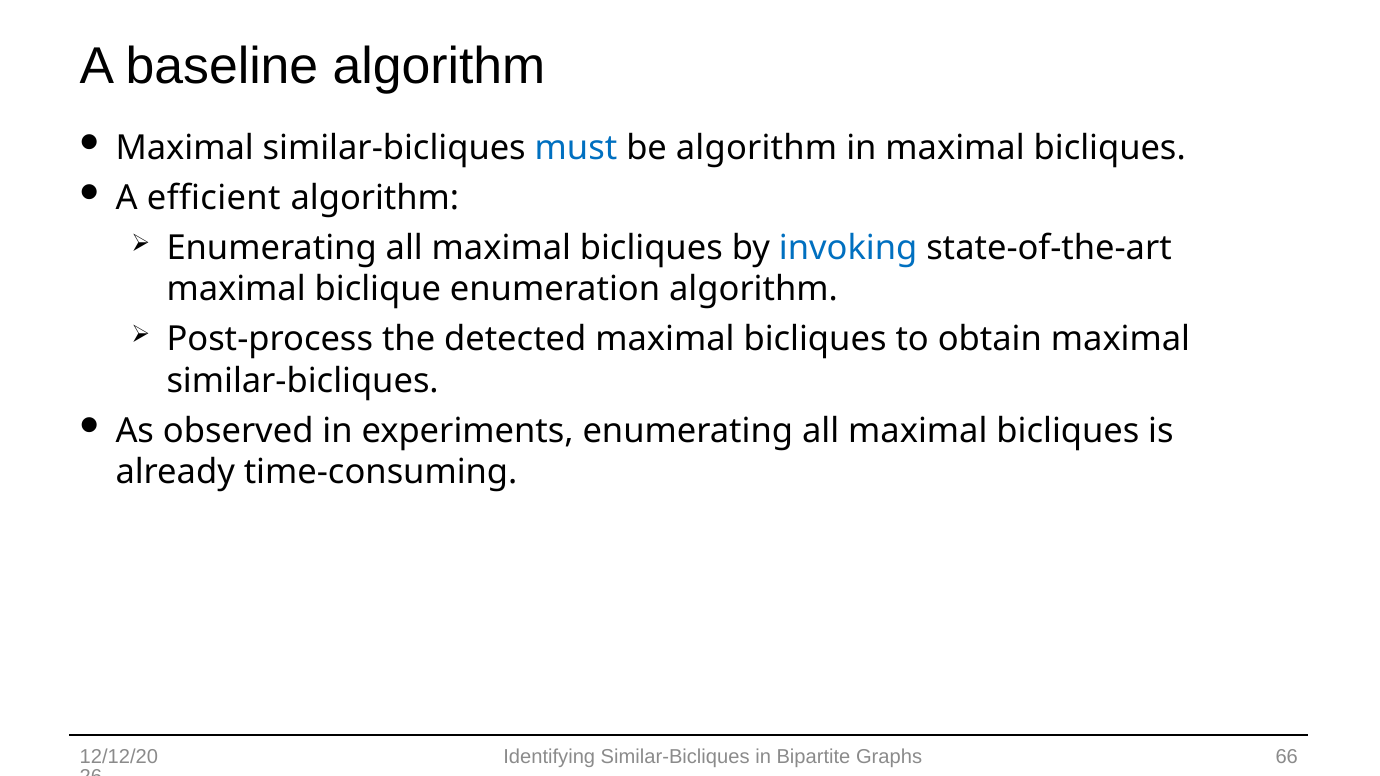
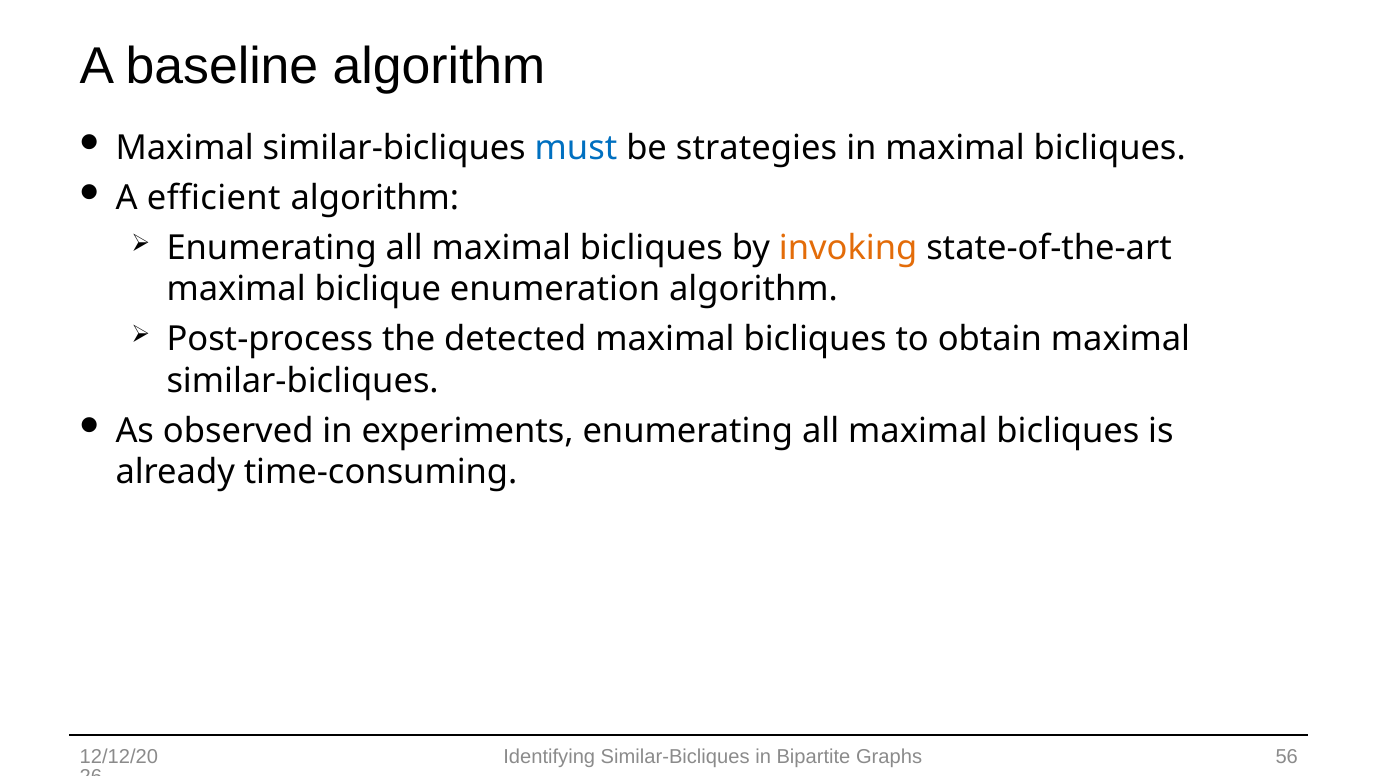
be algorithm: algorithm -> strategies
invoking colour: blue -> orange
66: 66 -> 56
